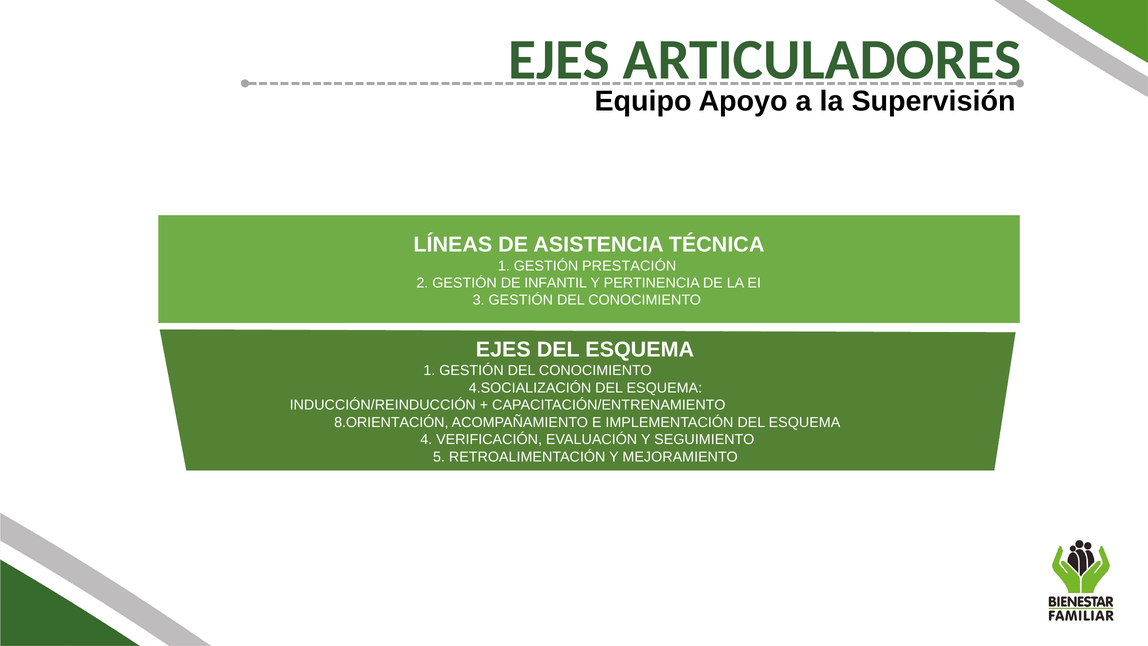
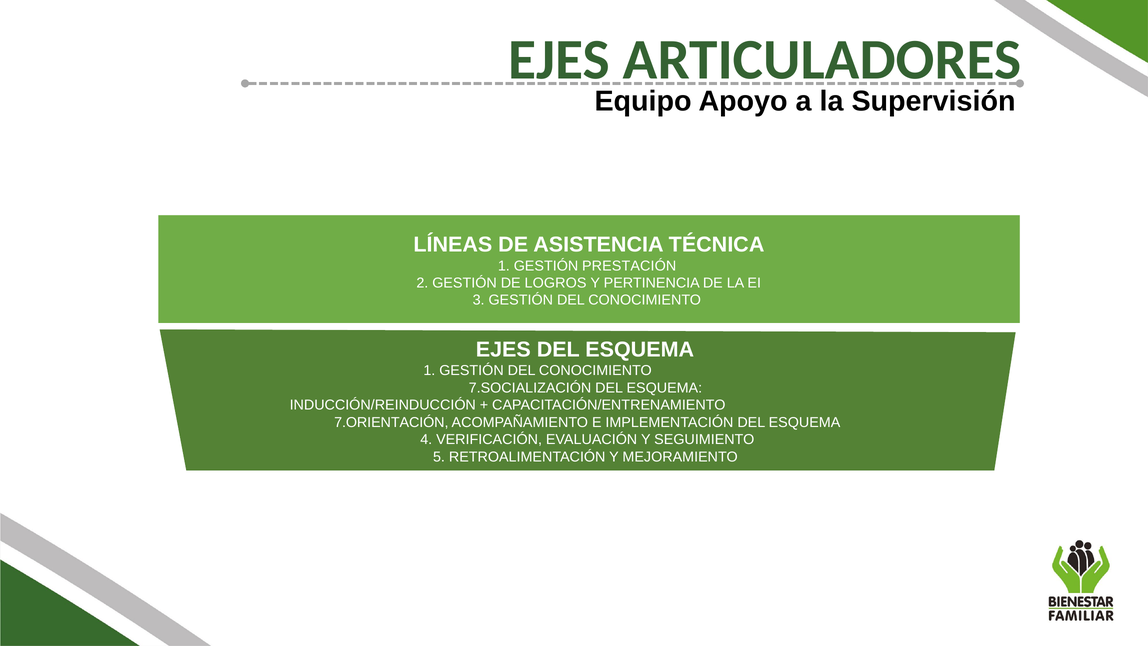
INFANTIL: INFANTIL -> LOGROS
4.SOCIALIZACIÓN: 4.SOCIALIZACIÓN -> 7.SOCIALIZACIÓN
8.ORIENTACIÓN: 8.ORIENTACIÓN -> 7.ORIENTACIÓN
